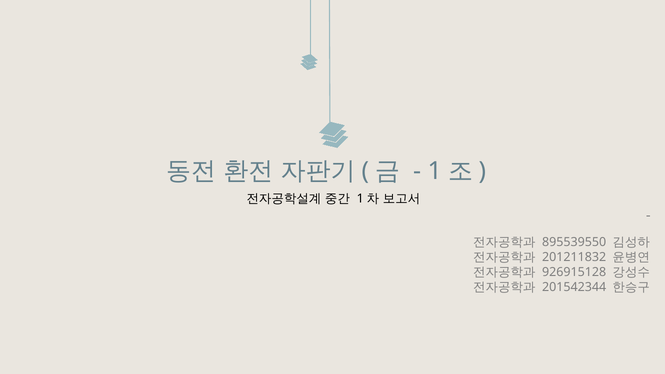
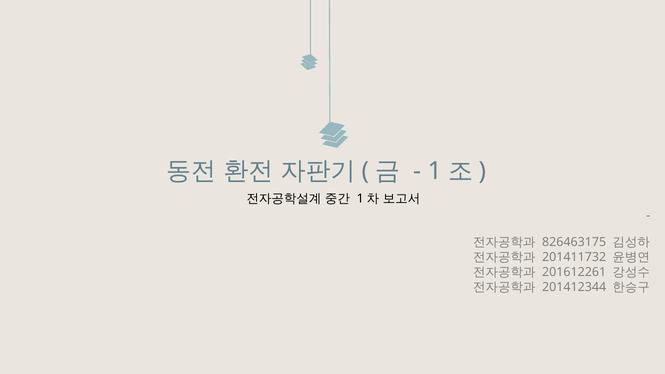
895539550: 895539550 -> 826463175
201211832: 201211832 -> 201411732
926915128: 926915128 -> 201612261
201542344: 201542344 -> 201412344
